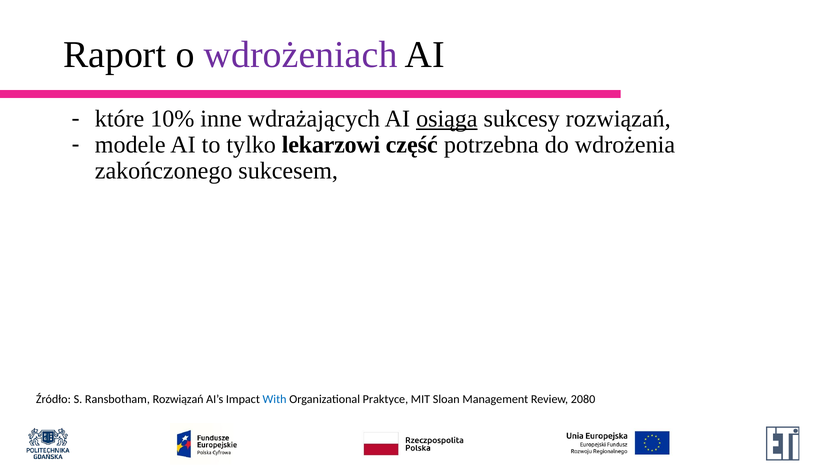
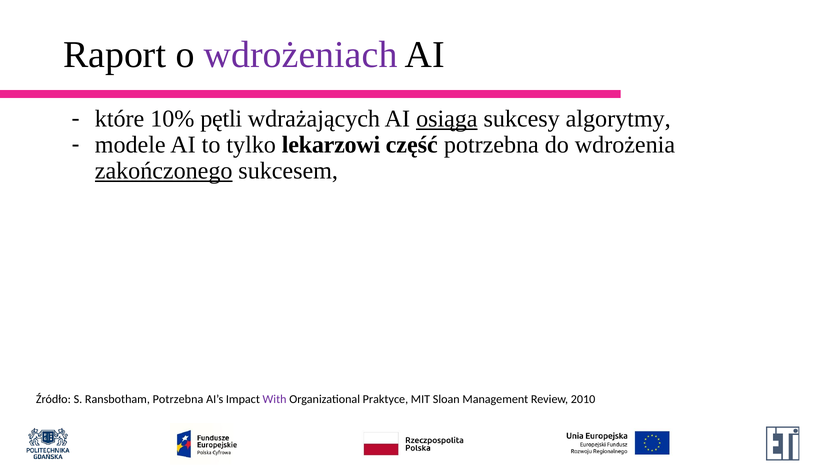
inne: inne -> pętli
sukcesy rozwiązań: rozwiązań -> algorytmy
zakończonego underline: none -> present
Ransbotham Rozwiązań: Rozwiązań -> Potrzebna
With colour: blue -> purple
2080: 2080 -> 2010
